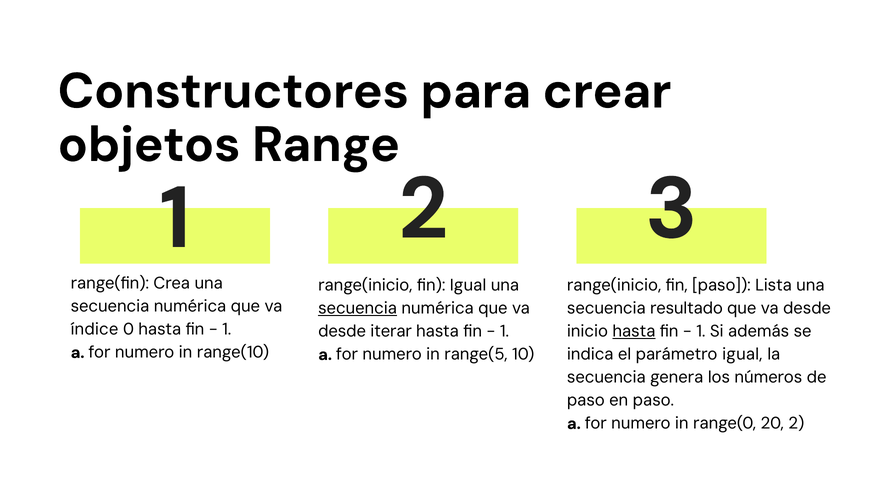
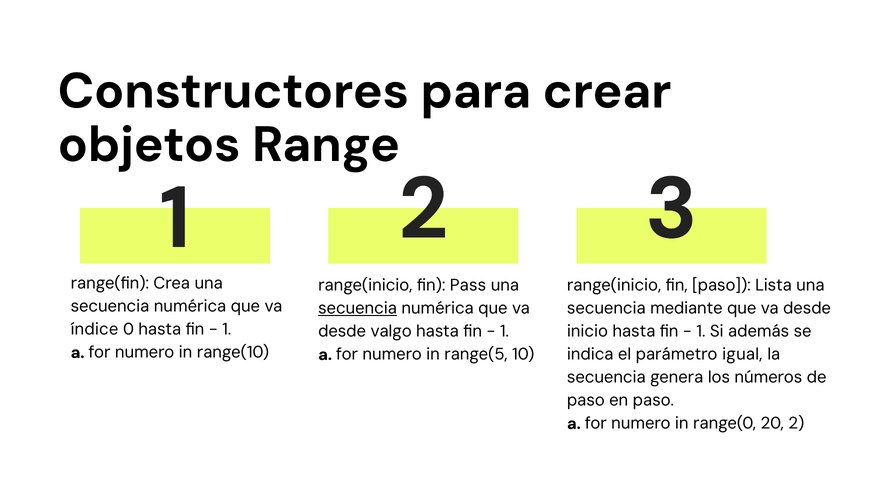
fin Igual: Igual -> Pass
resultado: resultado -> mediante
iterar: iterar -> valgo
hasta at (634, 332) underline: present -> none
